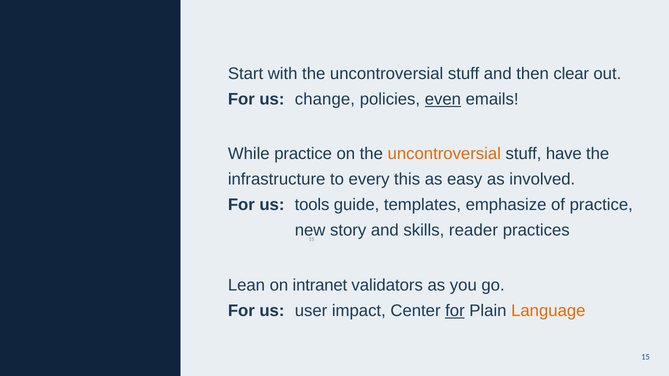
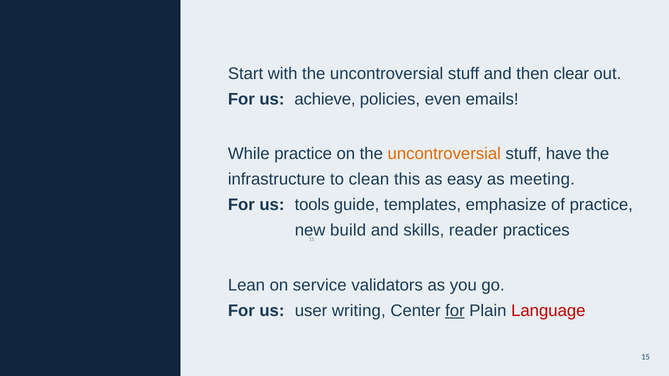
change: change -> achieve
even underline: present -> none
every: every -> clean
involved: involved -> meeting
story: story -> build
intranet: intranet -> service
impact: impact -> writing
Language colour: orange -> red
